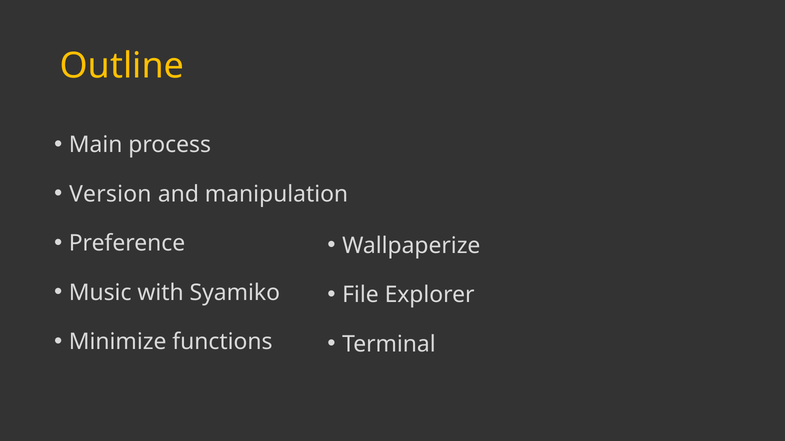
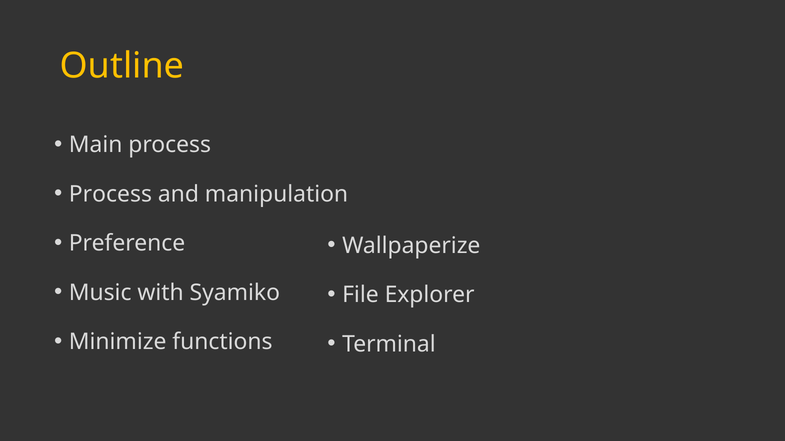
Version at (110, 194): Version -> Process
